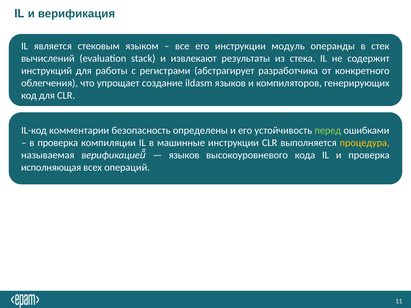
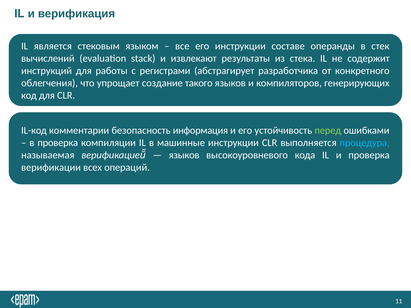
модуль: модуль -> составе
ildasm: ildasm -> такого
определены: определены -> информация
процедура colour: yellow -> light blue
исполняющая: исполняющая -> верификации
